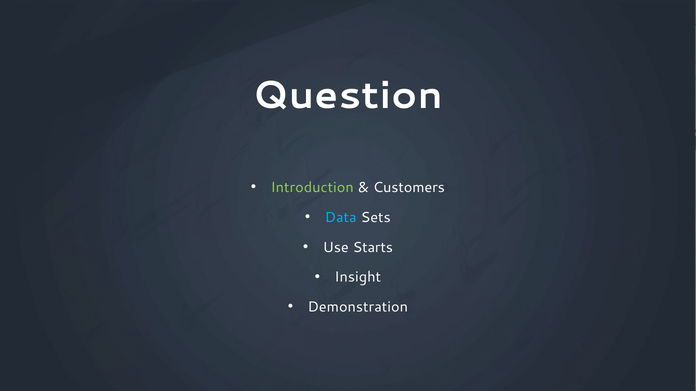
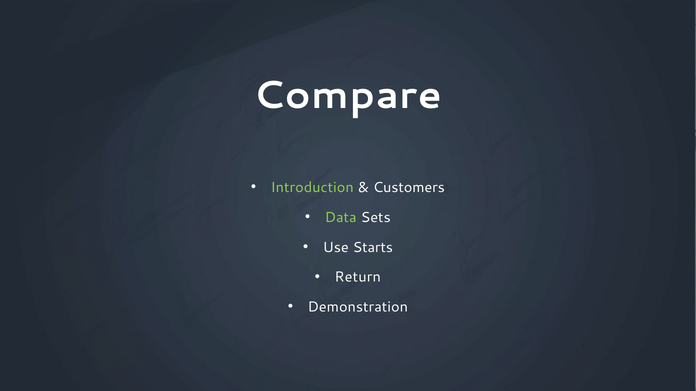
Question: Question -> Compare
Data colour: light blue -> light green
Insight: Insight -> Return
